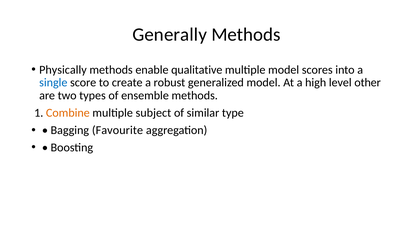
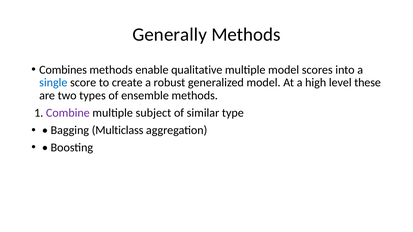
Physically: Physically -> Combines
other: other -> these
Combine colour: orange -> purple
Favourite: Favourite -> Multiclass
